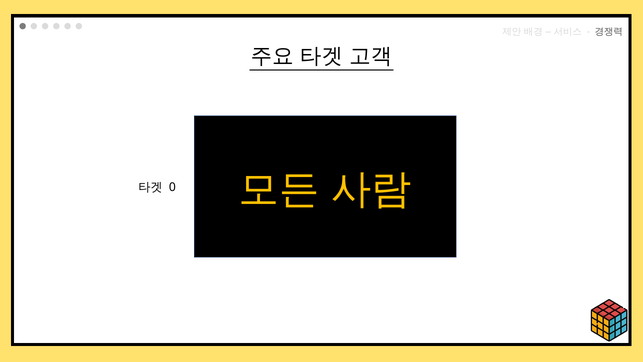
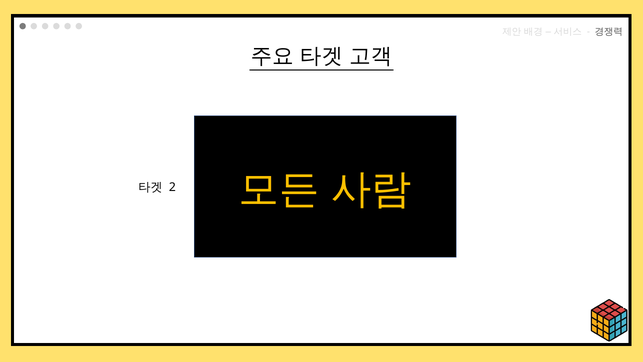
0: 0 -> 2
